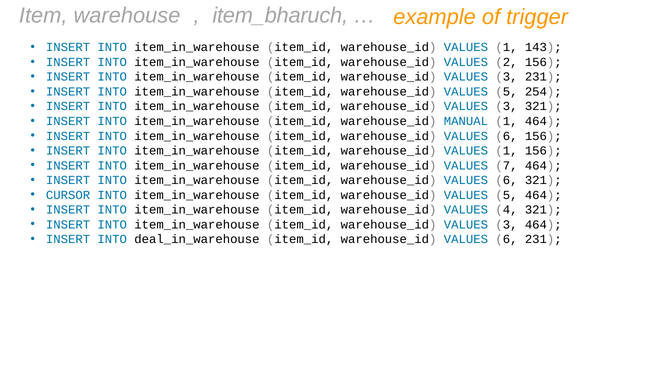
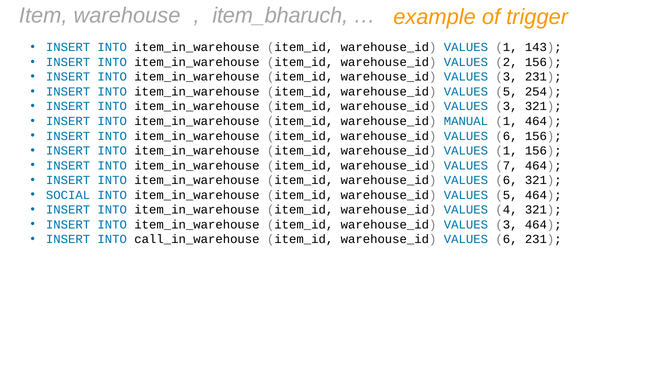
CURSOR: CURSOR -> SOCIAL
deal_in_warehouse: deal_in_warehouse -> call_in_warehouse
